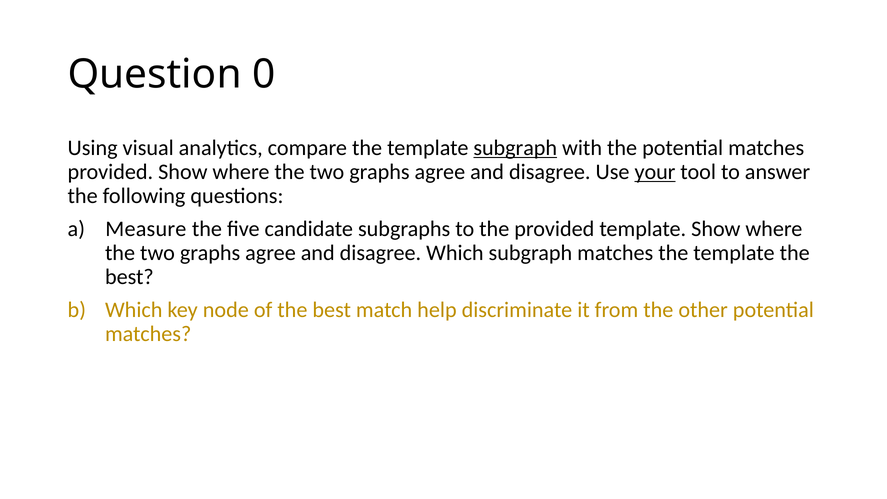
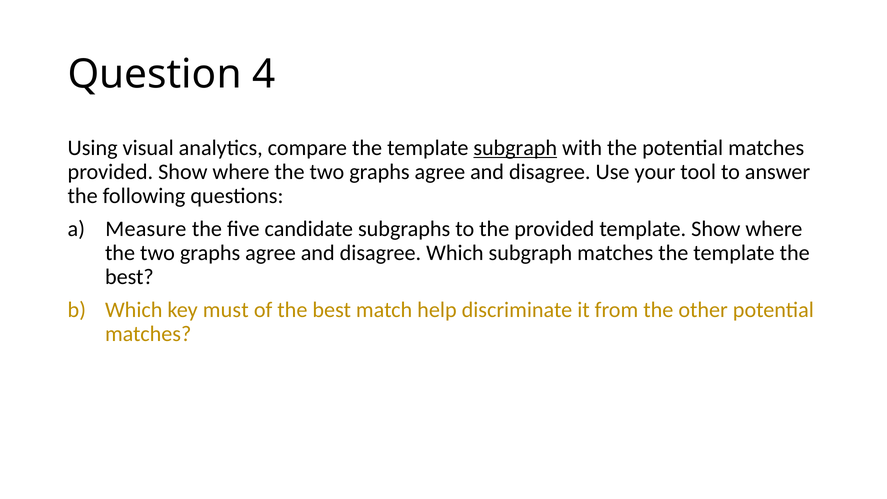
0: 0 -> 4
your underline: present -> none
node: node -> must
